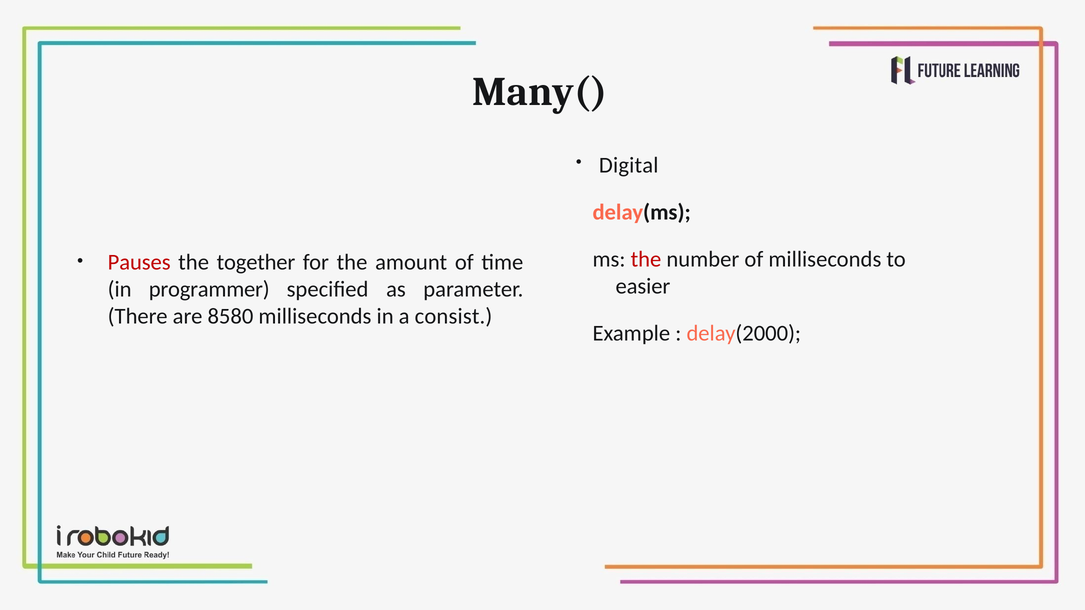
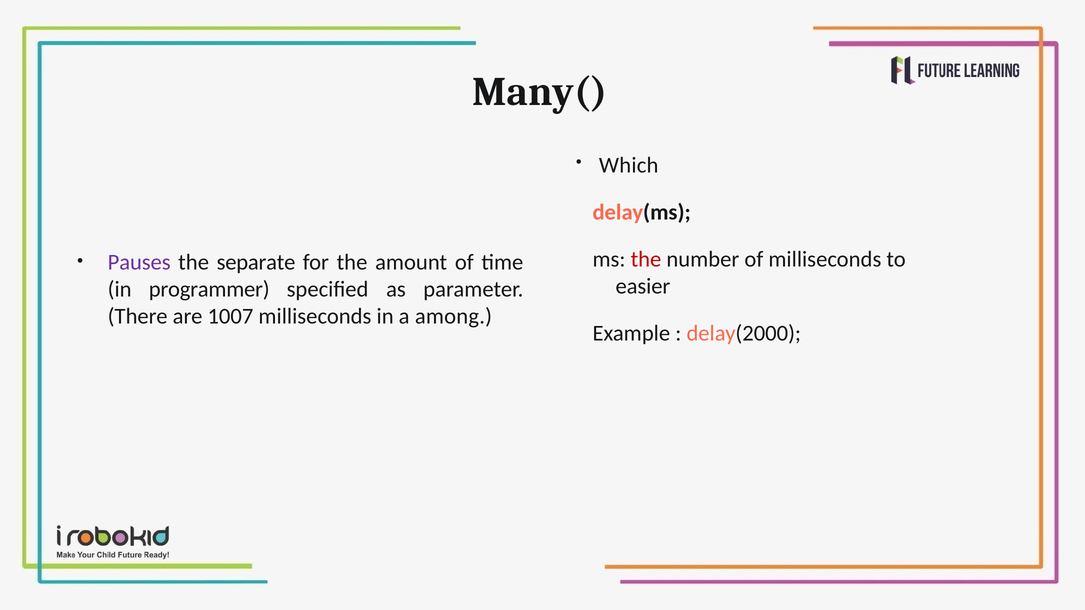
Digital: Digital -> Which
Pauses colour: red -> purple
together: together -> separate
8580: 8580 -> 1007
consist: consist -> among
